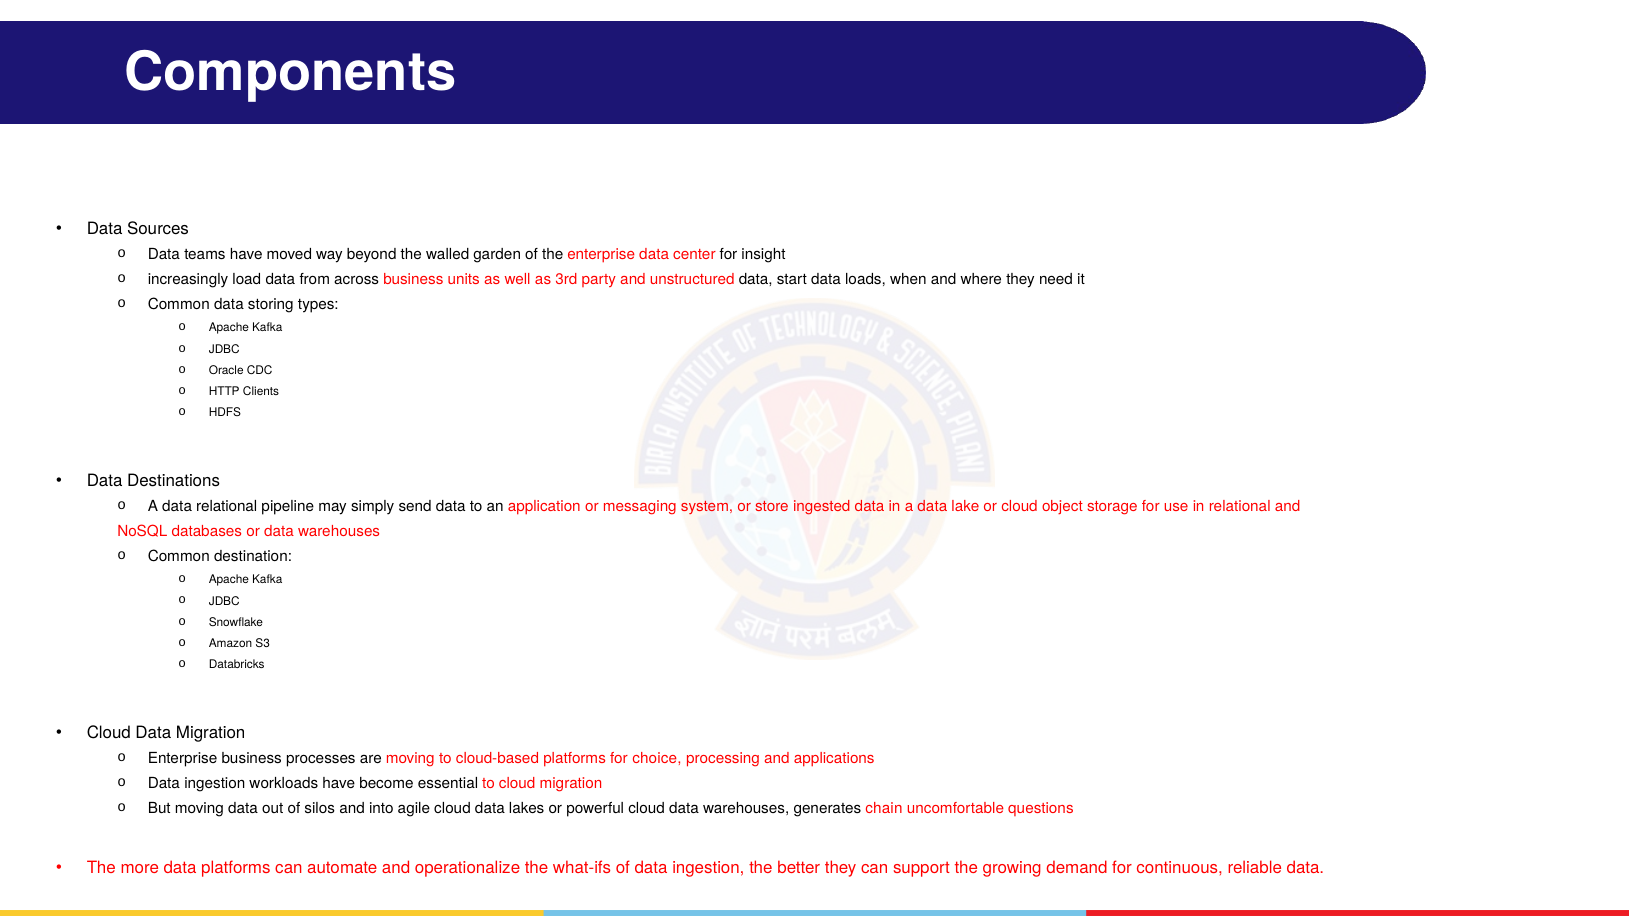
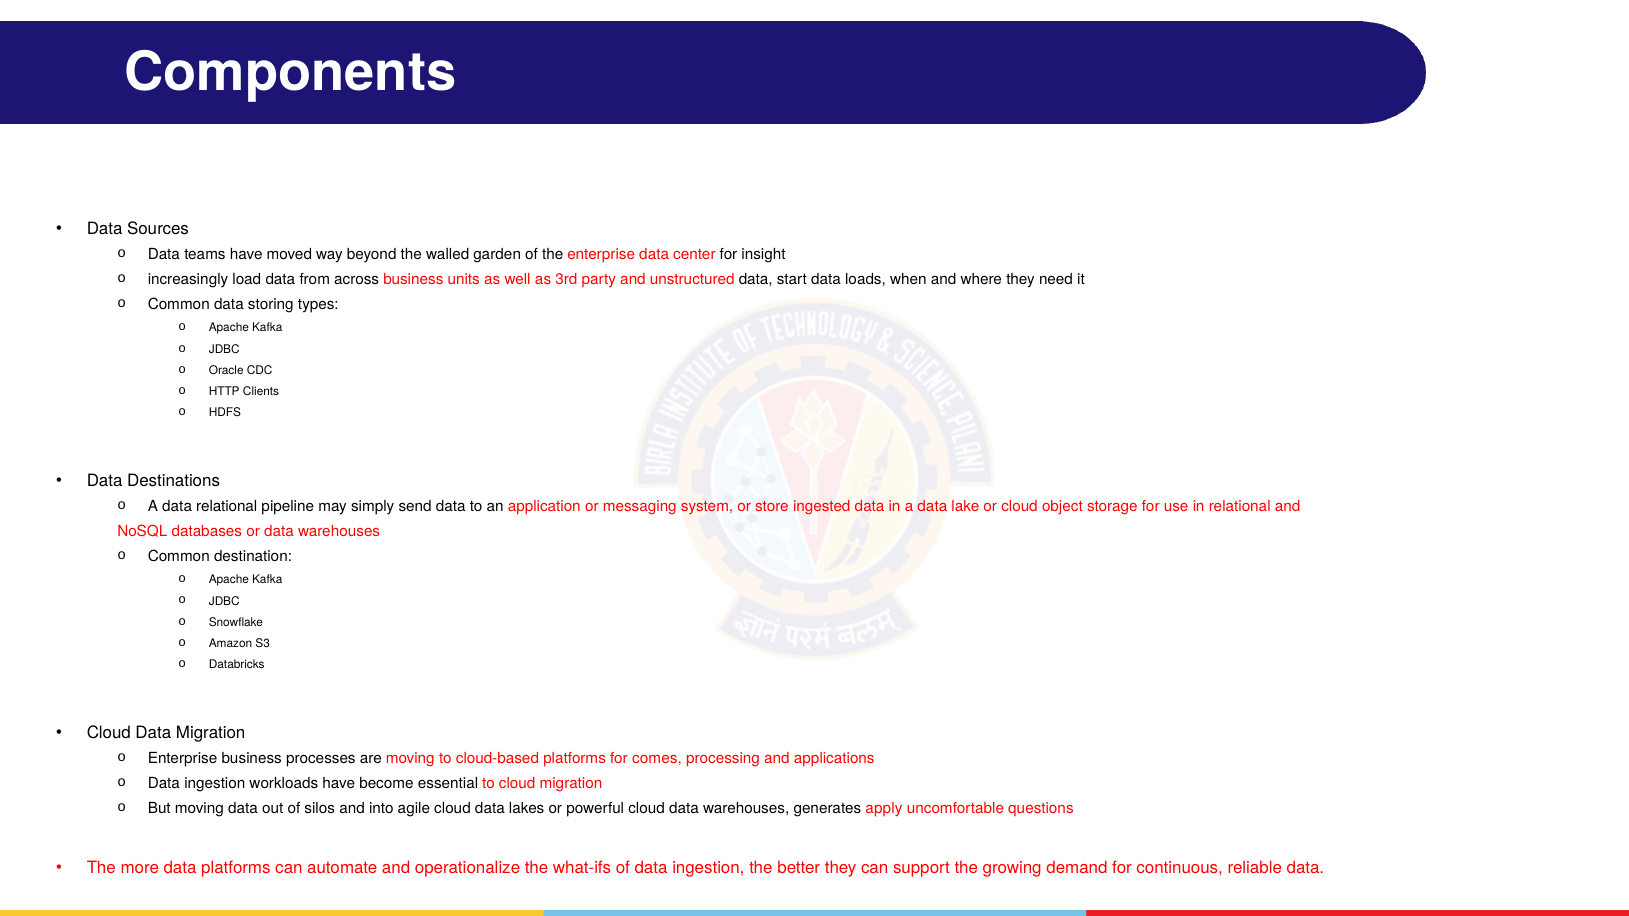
choice: choice -> comes
chain: chain -> apply
